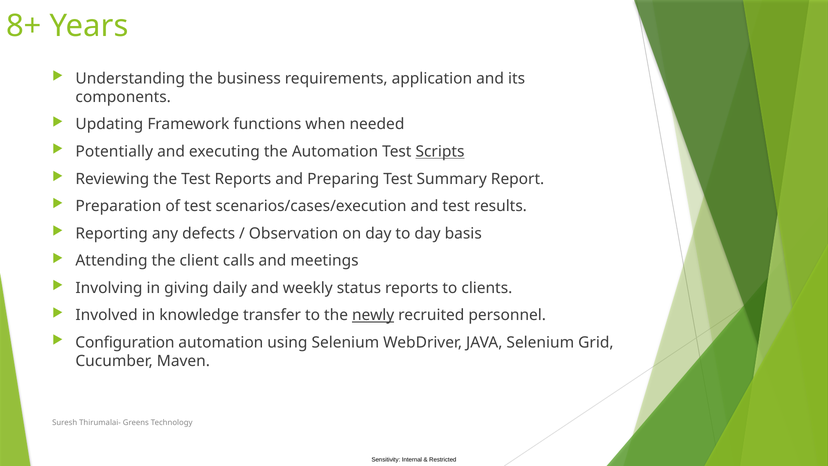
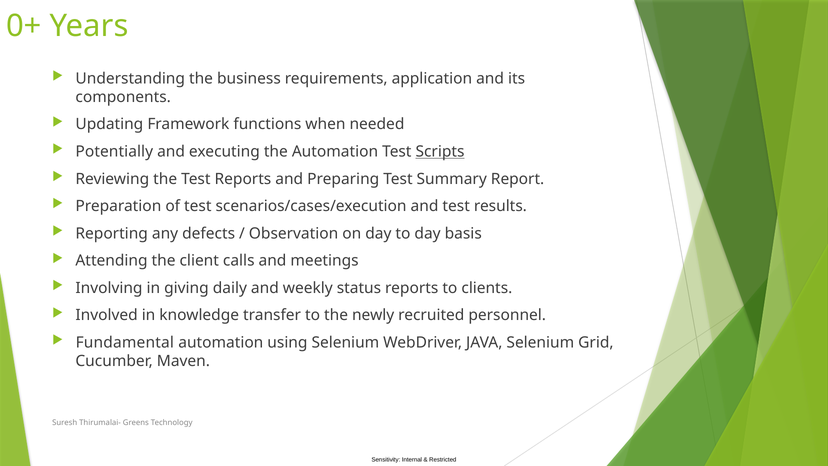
8+: 8+ -> 0+
newly underline: present -> none
Configuration: Configuration -> Fundamental
